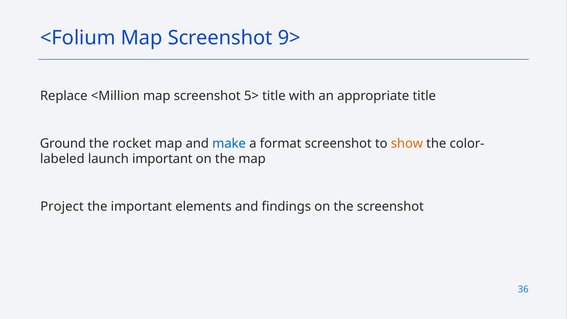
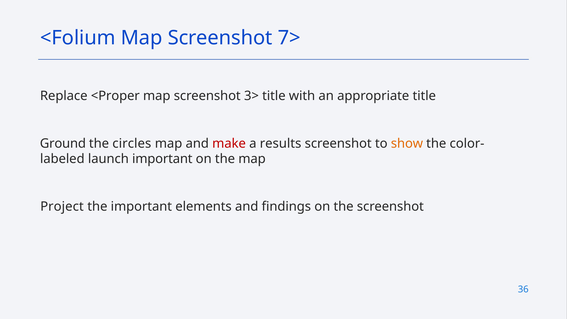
9>: 9> -> 7>
<Million: <Million -> <Proper
5>: 5> -> 3>
rocket: rocket -> circles
make colour: blue -> red
format: format -> results
